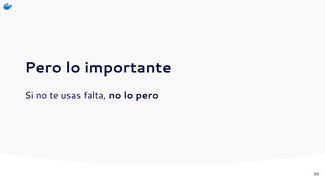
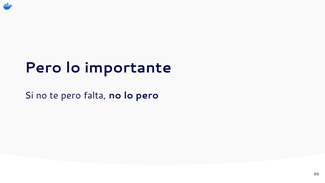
te usas: usas -> pero
